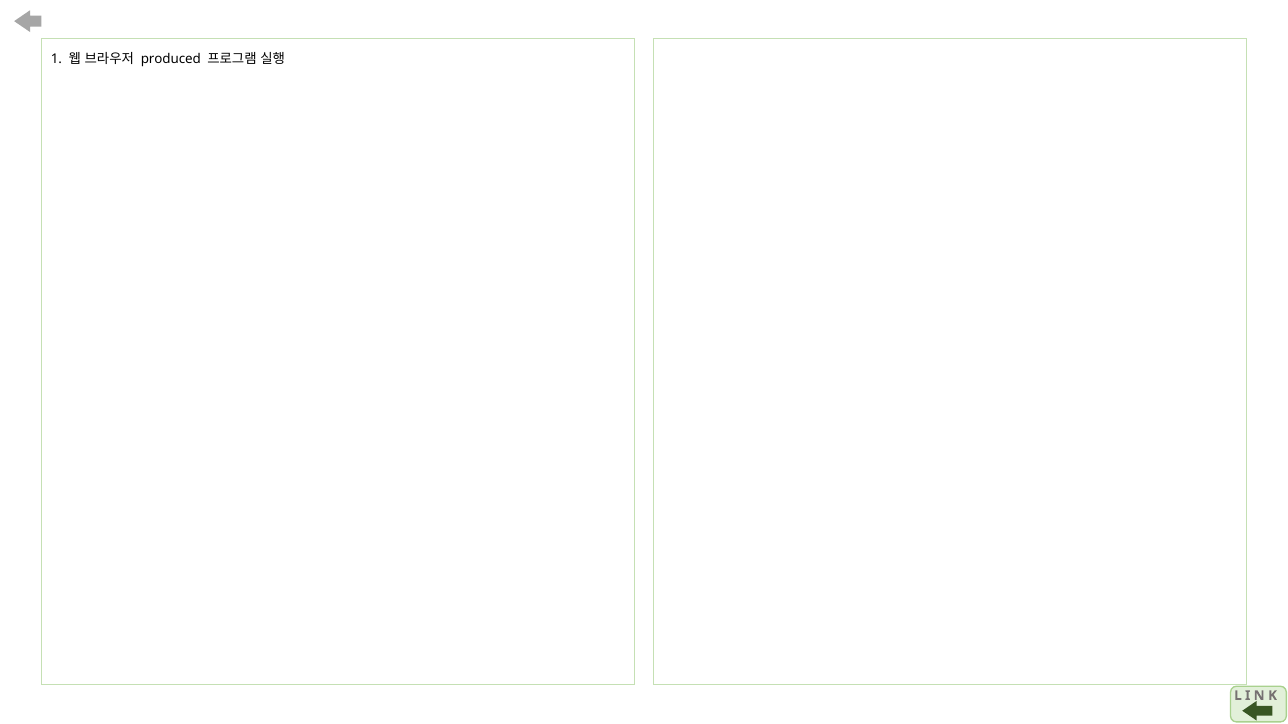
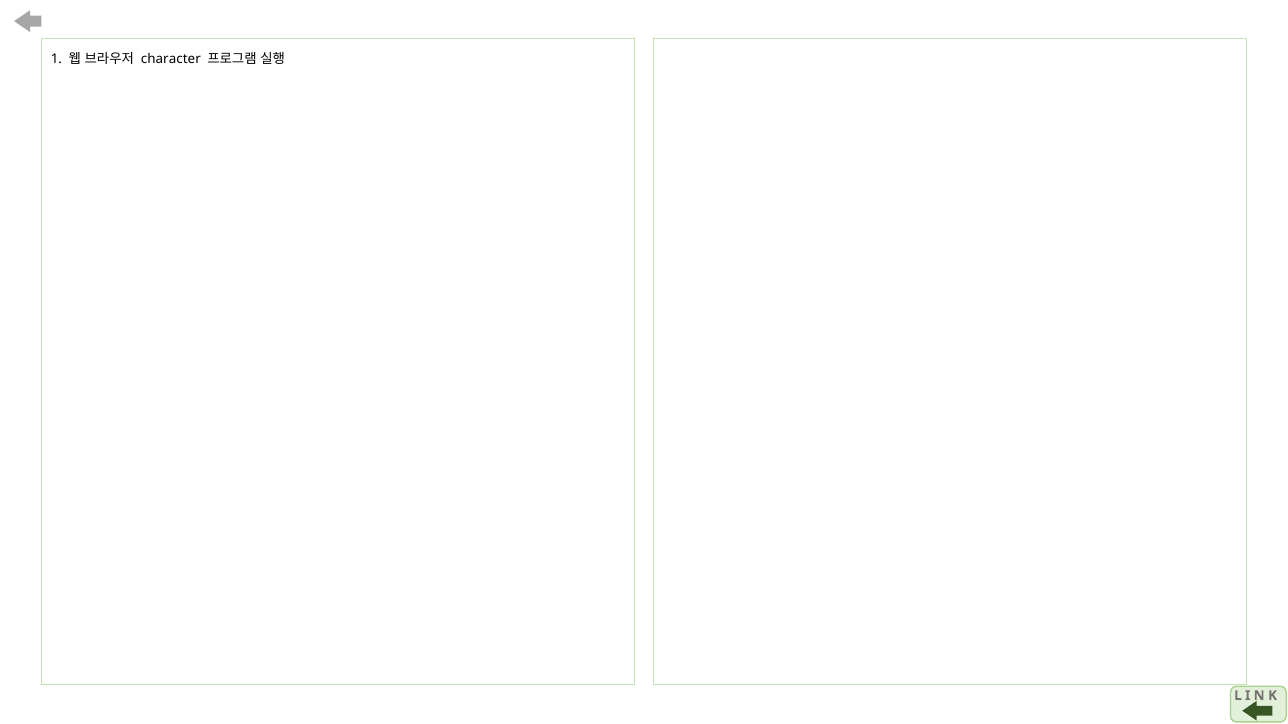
produced: produced -> character
